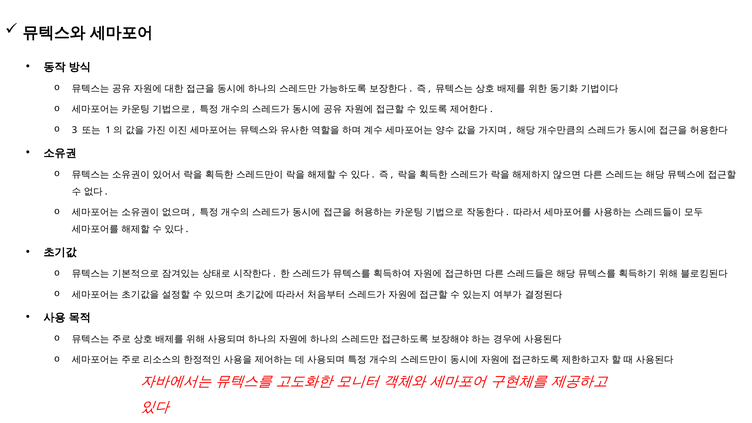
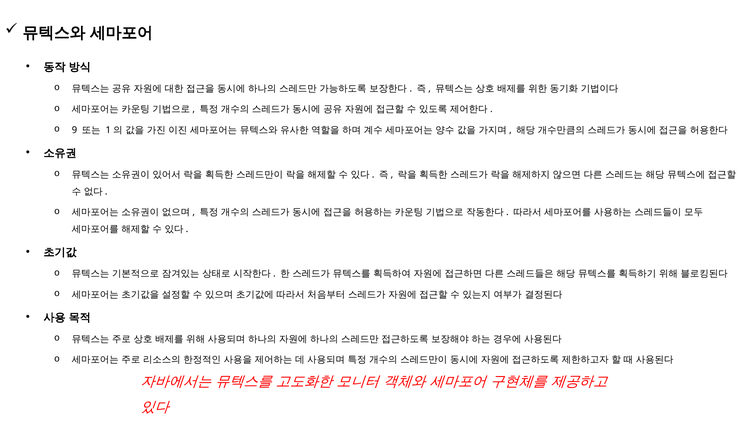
3: 3 -> 9
